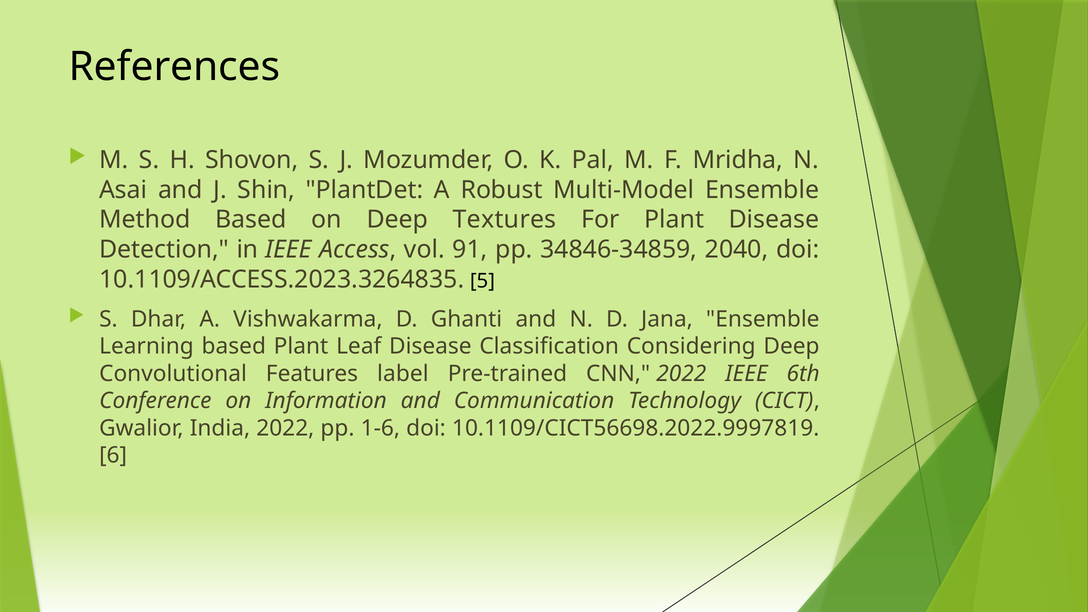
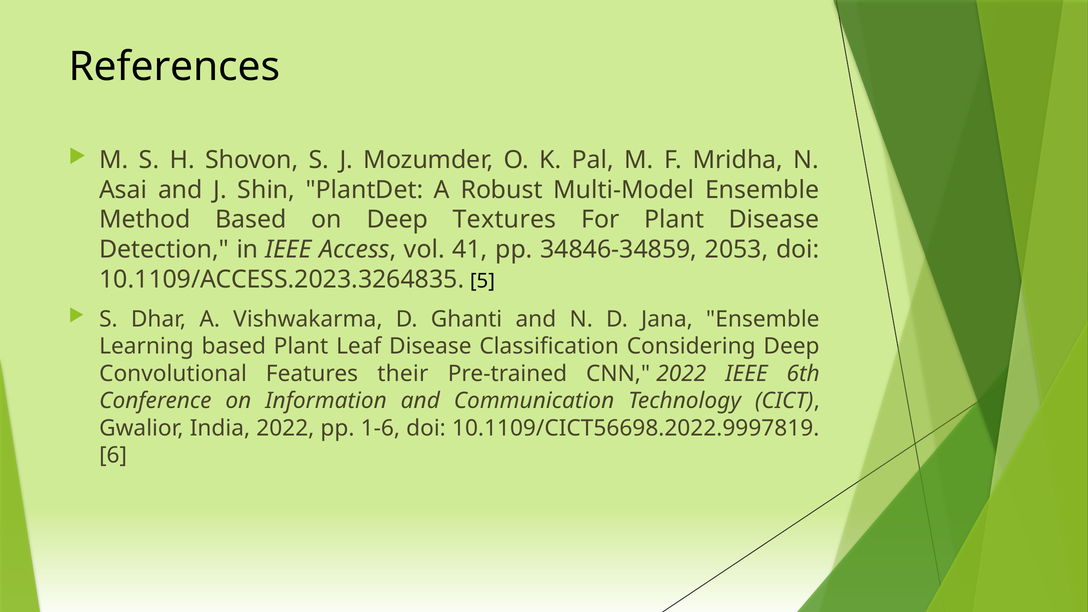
91: 91 -> 41
2040: 2040 -> 2053
label: label -> their
